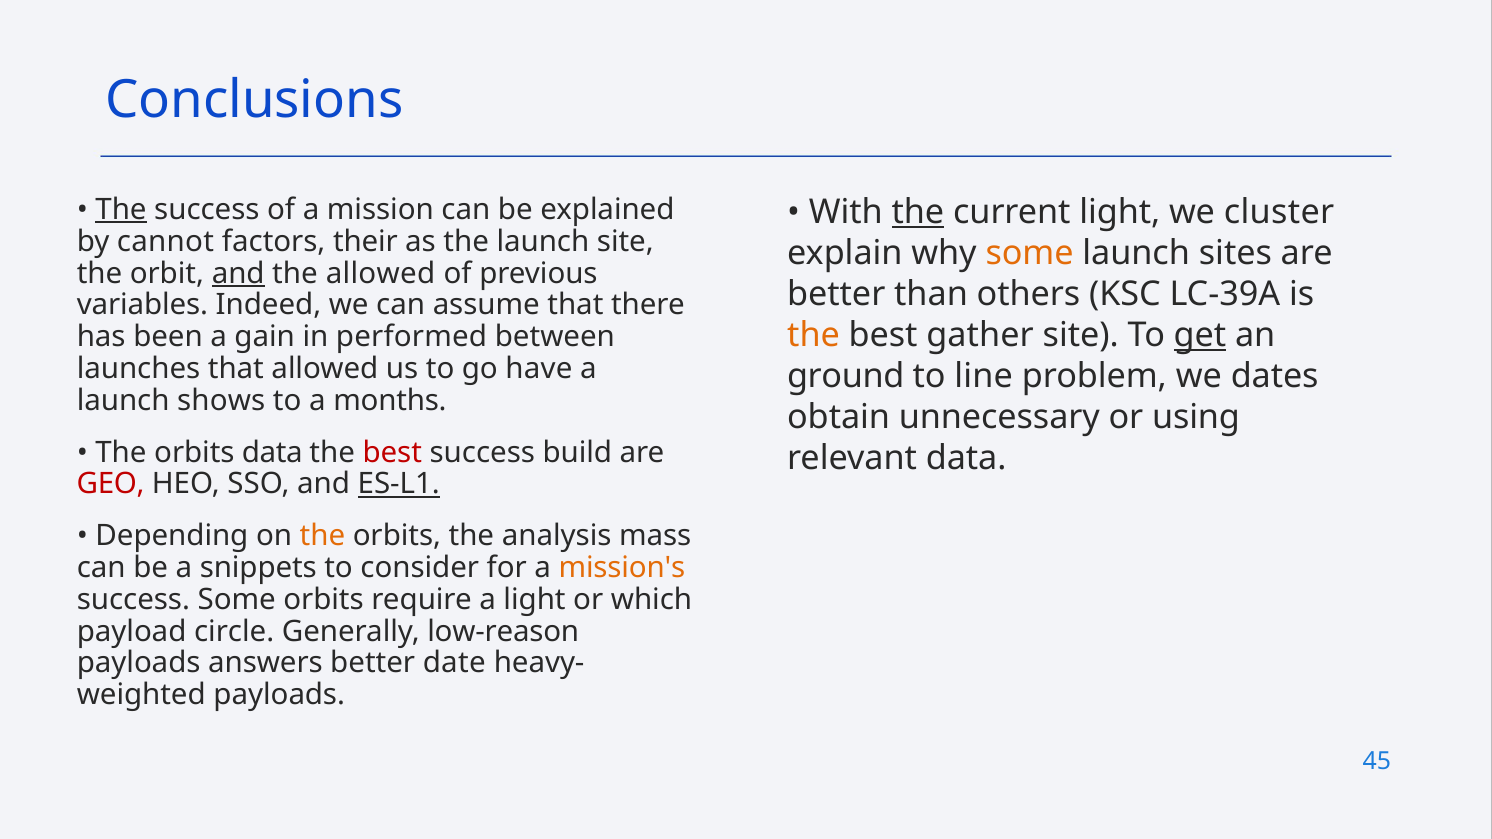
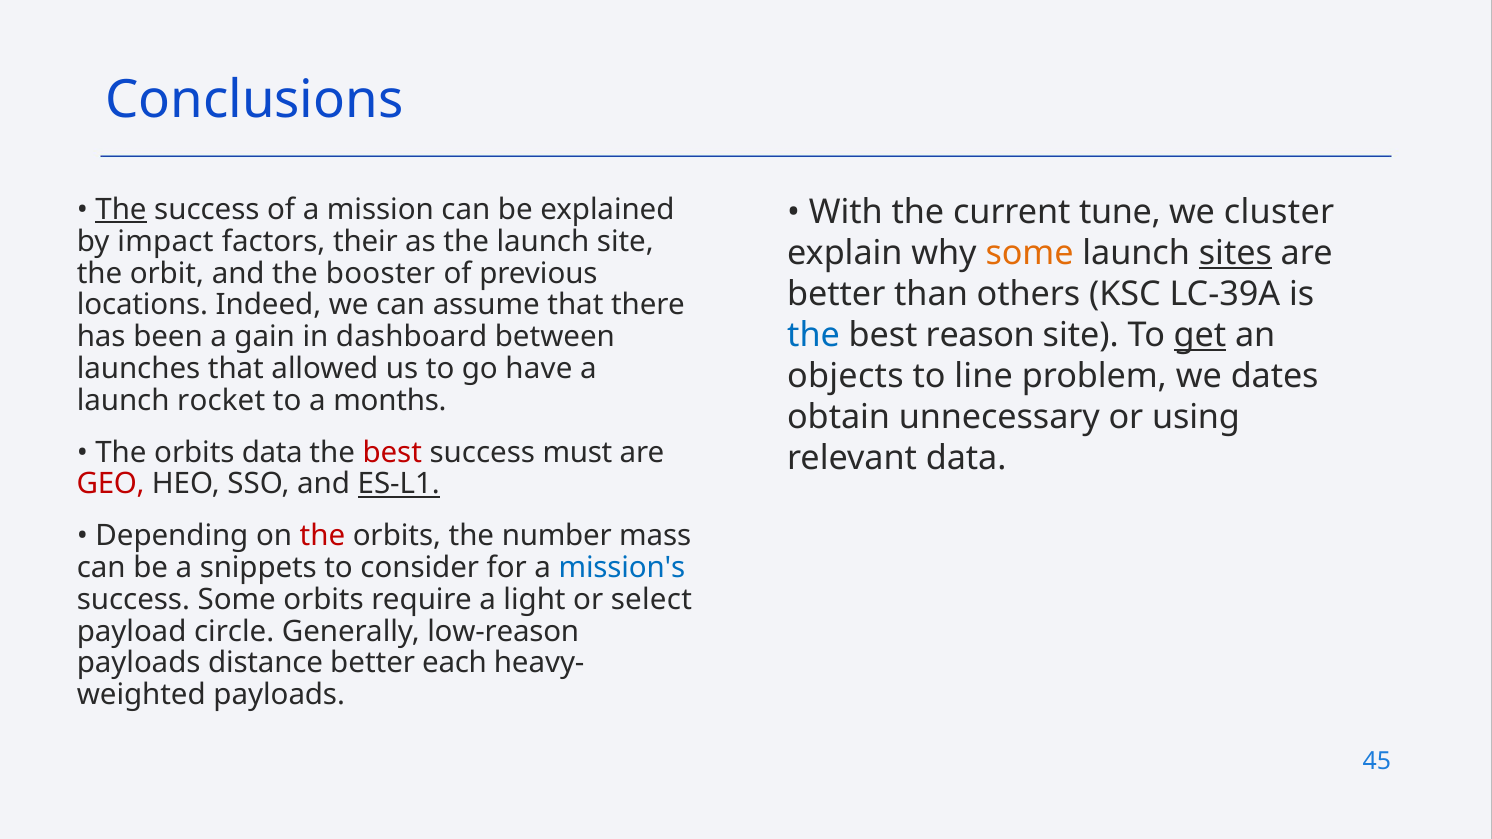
the at (918, 213) underline: present -> none
current light: light -> tune
cannot: cannot -> impact
sites underline: none -> present
and at (238, 273) underline: present -> none
the allowed: allowed -> booster
variables: variables -> locations
the at (814, 336) colour: orange -> blue
gather: gather -> reason
performed: performed -> dashboard
ground: ground -> objects
shows: shows -> rocket
build: build -> must
the at (322, 536) colour: orange -> red
analysis: analysis -> number
mission's colour: orange -> blue
which: which -> select
answers: answers -> distance
date: date -> each
